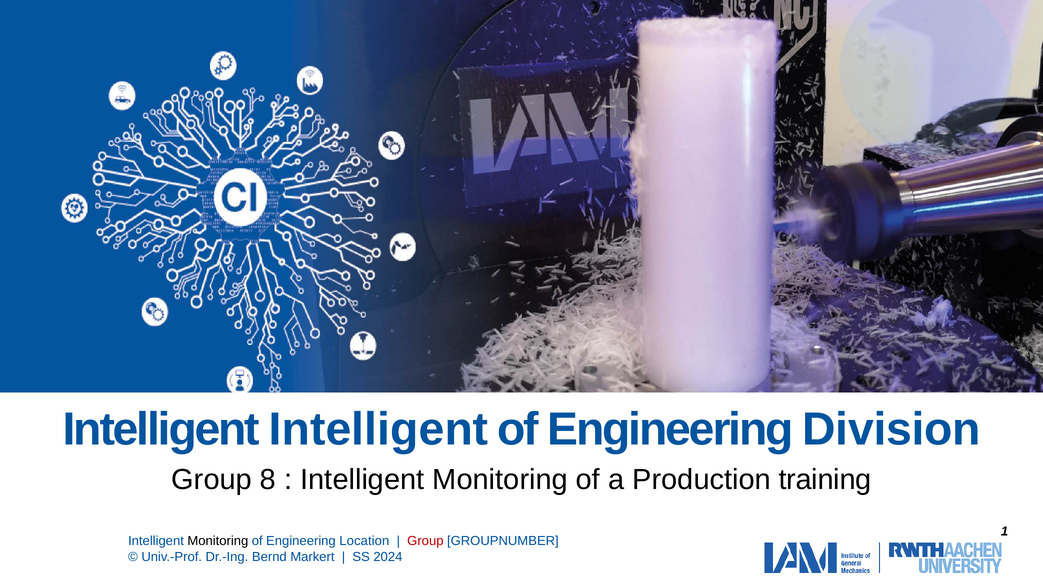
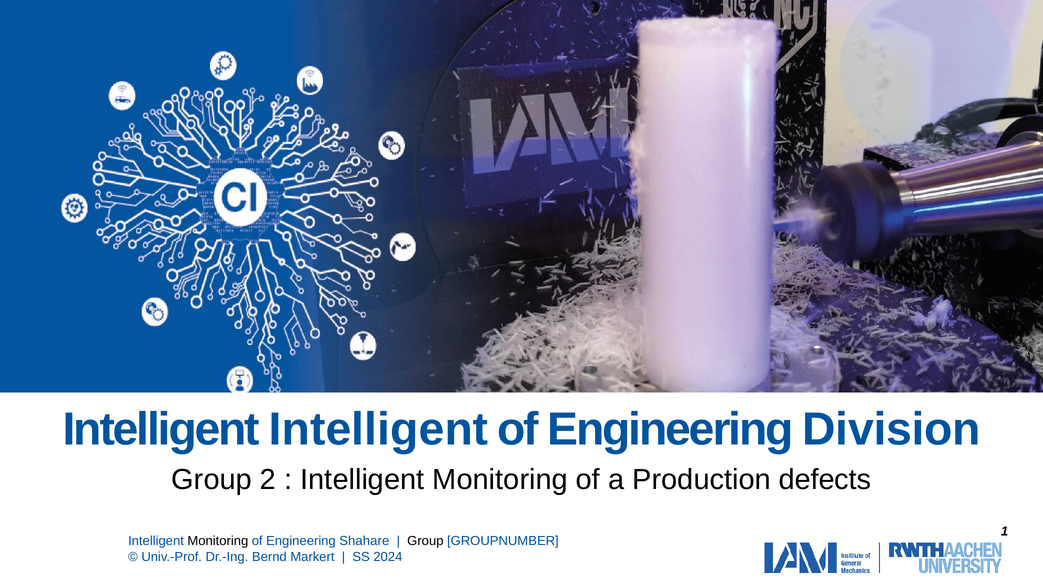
8: 8 -> 2
training: training -> defects
Location: Location -> Shahare
Group at (425, 541) colour: red -> black
